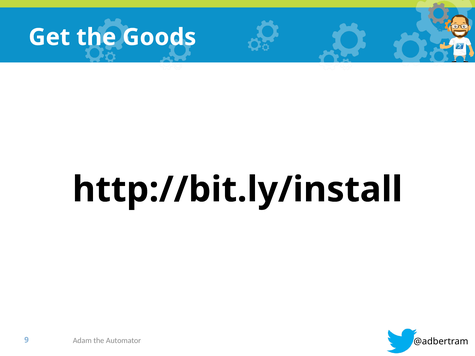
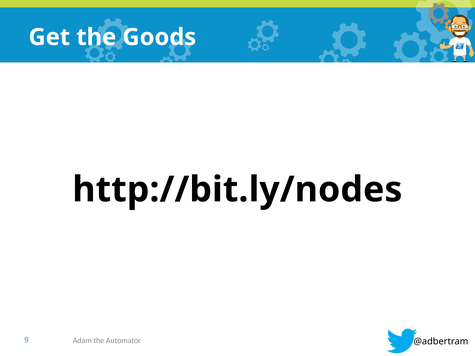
http://bit.ly/install: http://bit.ly/install -> http://bit.ly/nodes
